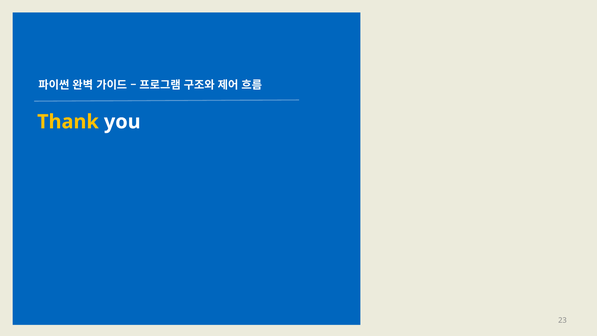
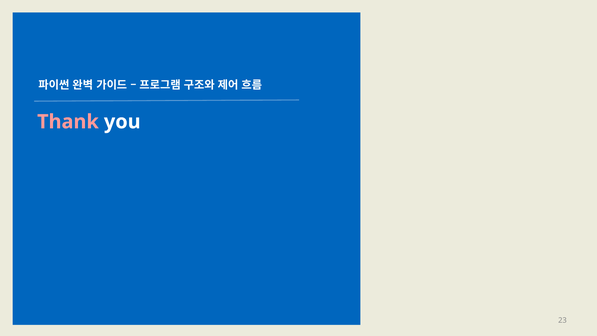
Thank colour: yellow -> pink
